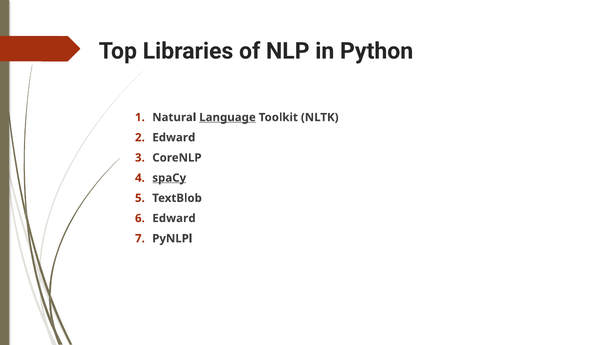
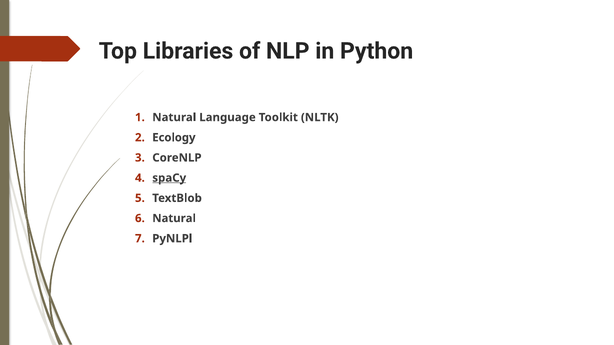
Language underline: present -> none
Edward at (174, 138): Edward -> Ecology
Edward at (174, 219): Edward -> Natural
